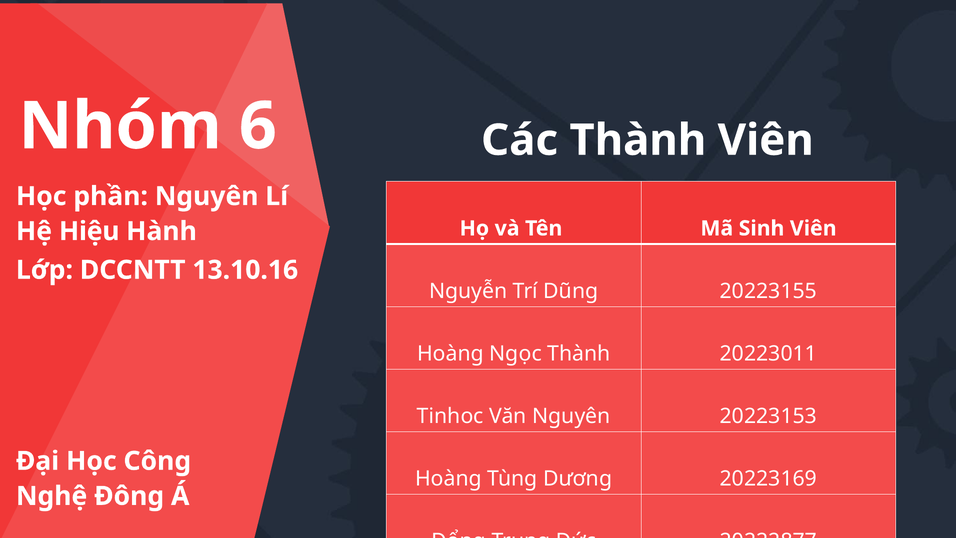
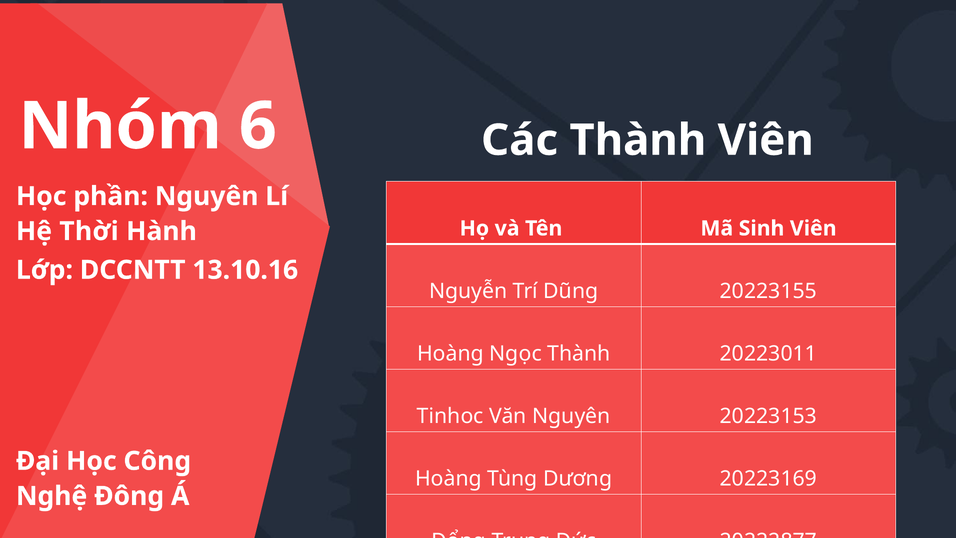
Hiệu: Hiệu -> Thời
